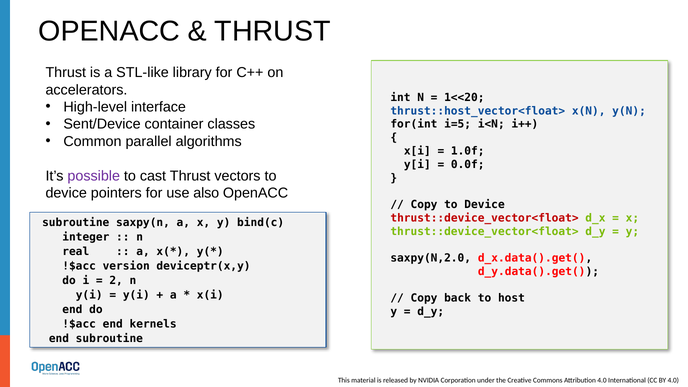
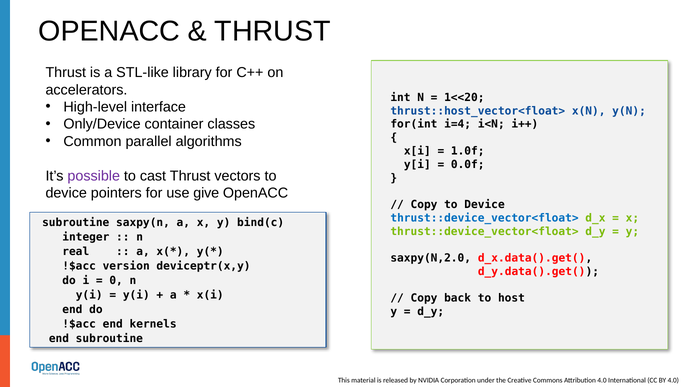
Sent/Device: Sent/Device -> Only/Device
i=5: i=5 -> i=4
also: also -> give
thrust::device_vector<float> at (485, 218) colour: red -> blue
2: 2 -> 0
